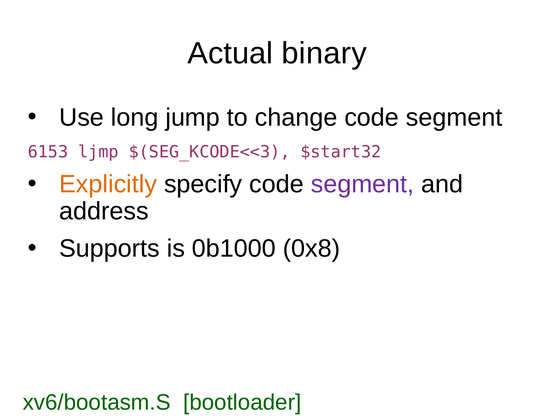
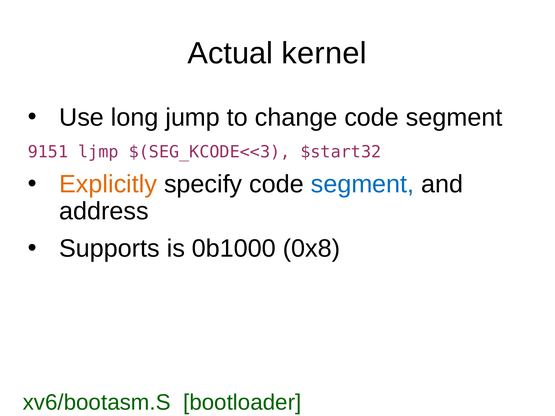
binary: binary -> kernel
6153: 6153 -> 9151
segment at (363, 184) colour: purple -> blue
